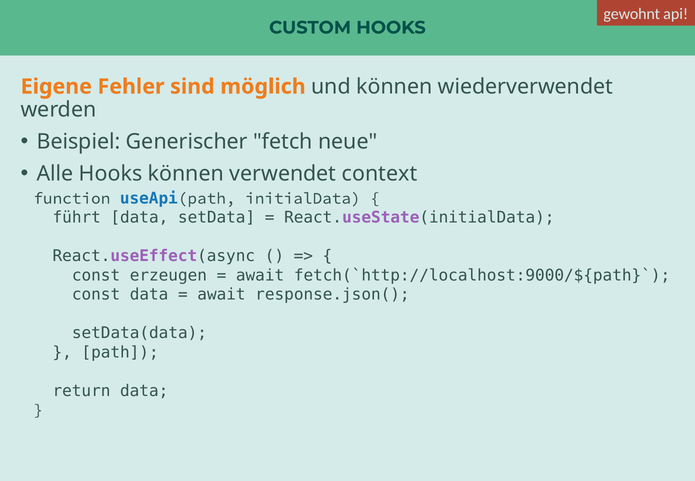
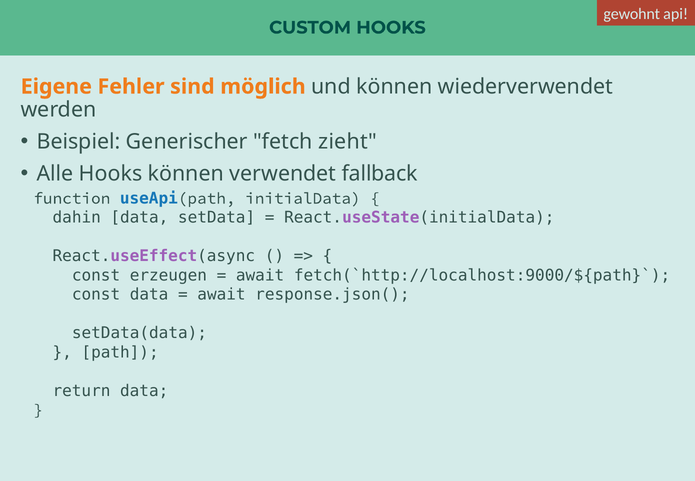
neue: neue -> zieht
context: context -> fallback
führt: führt -> dahin
